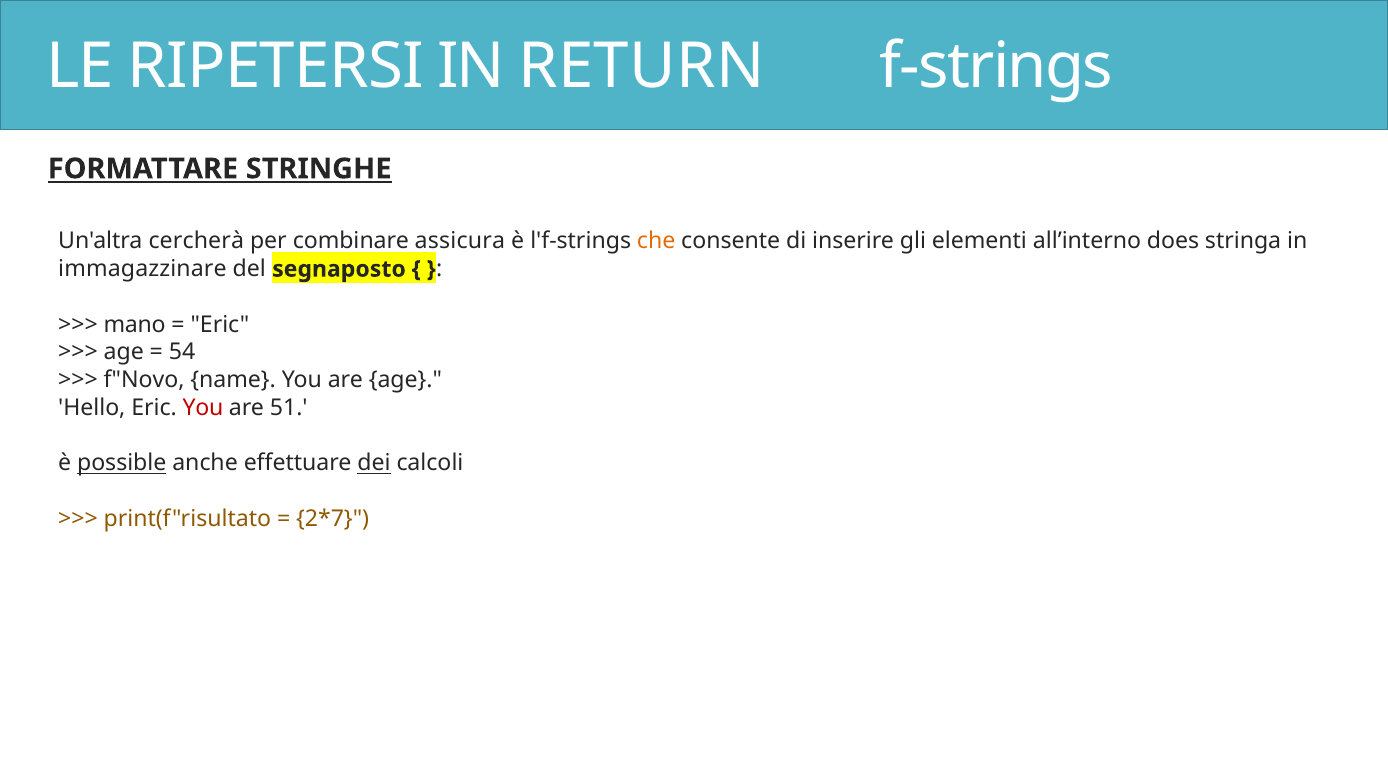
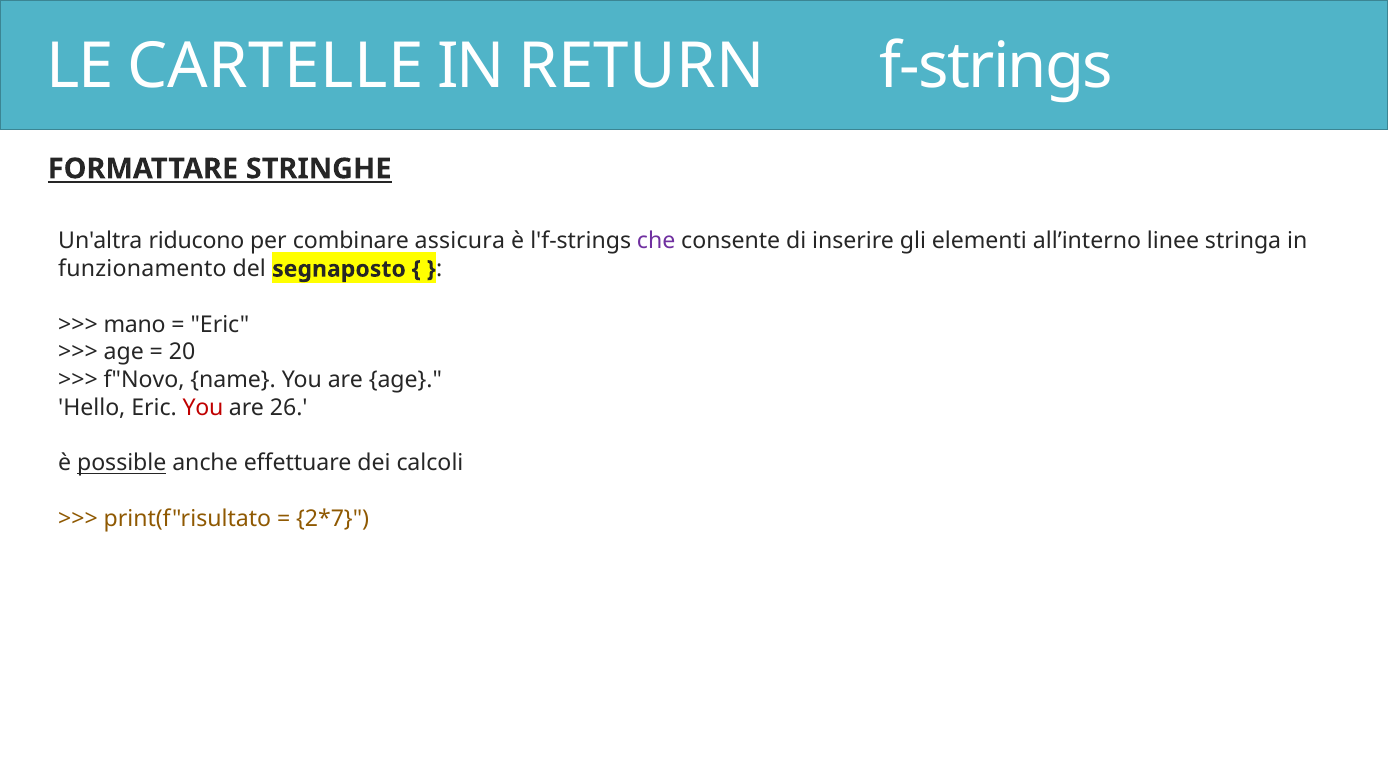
RIPETERSI: RIPETERSI -> CARTELLE
cercherà: cercherà -> riducono
che colour: orange -> purple
does: does -> linee
immagazzinare: immagazzinare -> funzionamento
54: 54 -> 20
51: 51 -> 26
dei underline: present -> none
